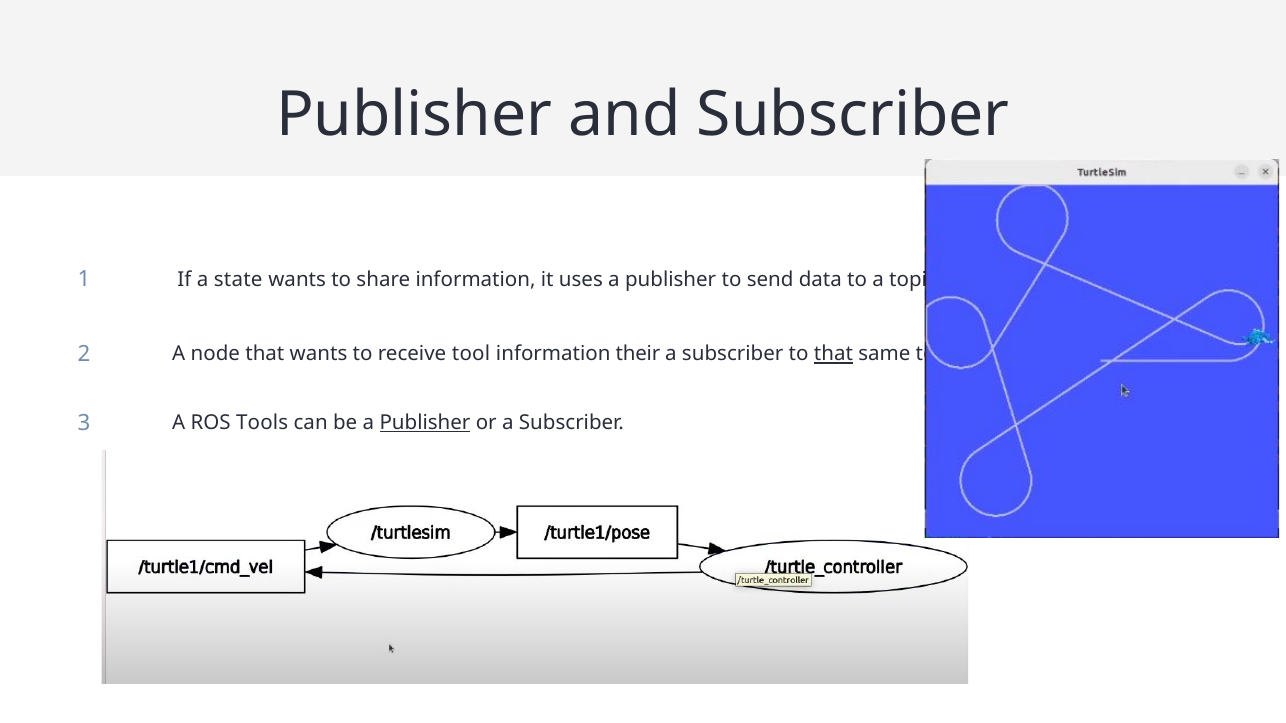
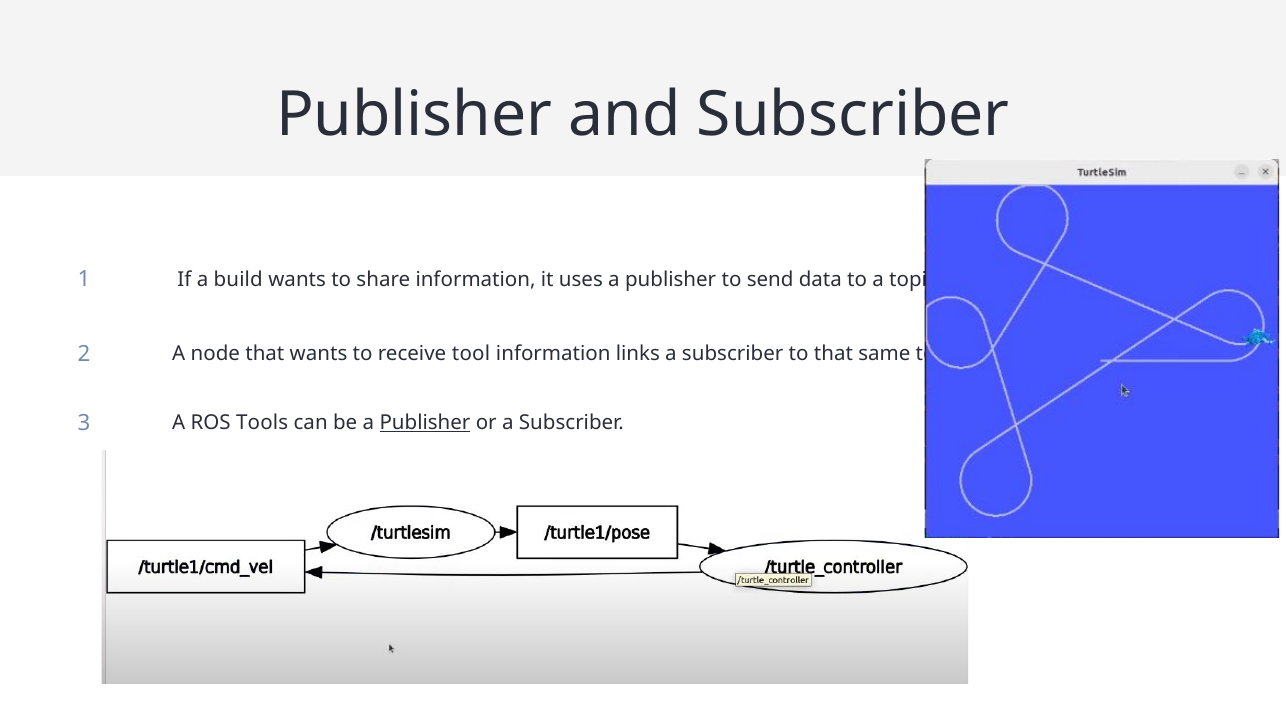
state: state -> build
their: their -> links
that at (833, 354) underline: present -> none
